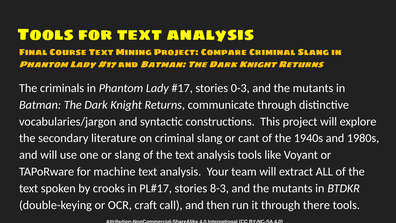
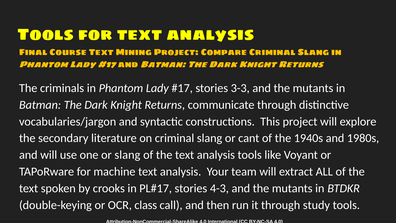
0-3: 0-3 -> 3-3
8-3: 8-3 -> 4-3
craft: craft -> class
there: there -> study
